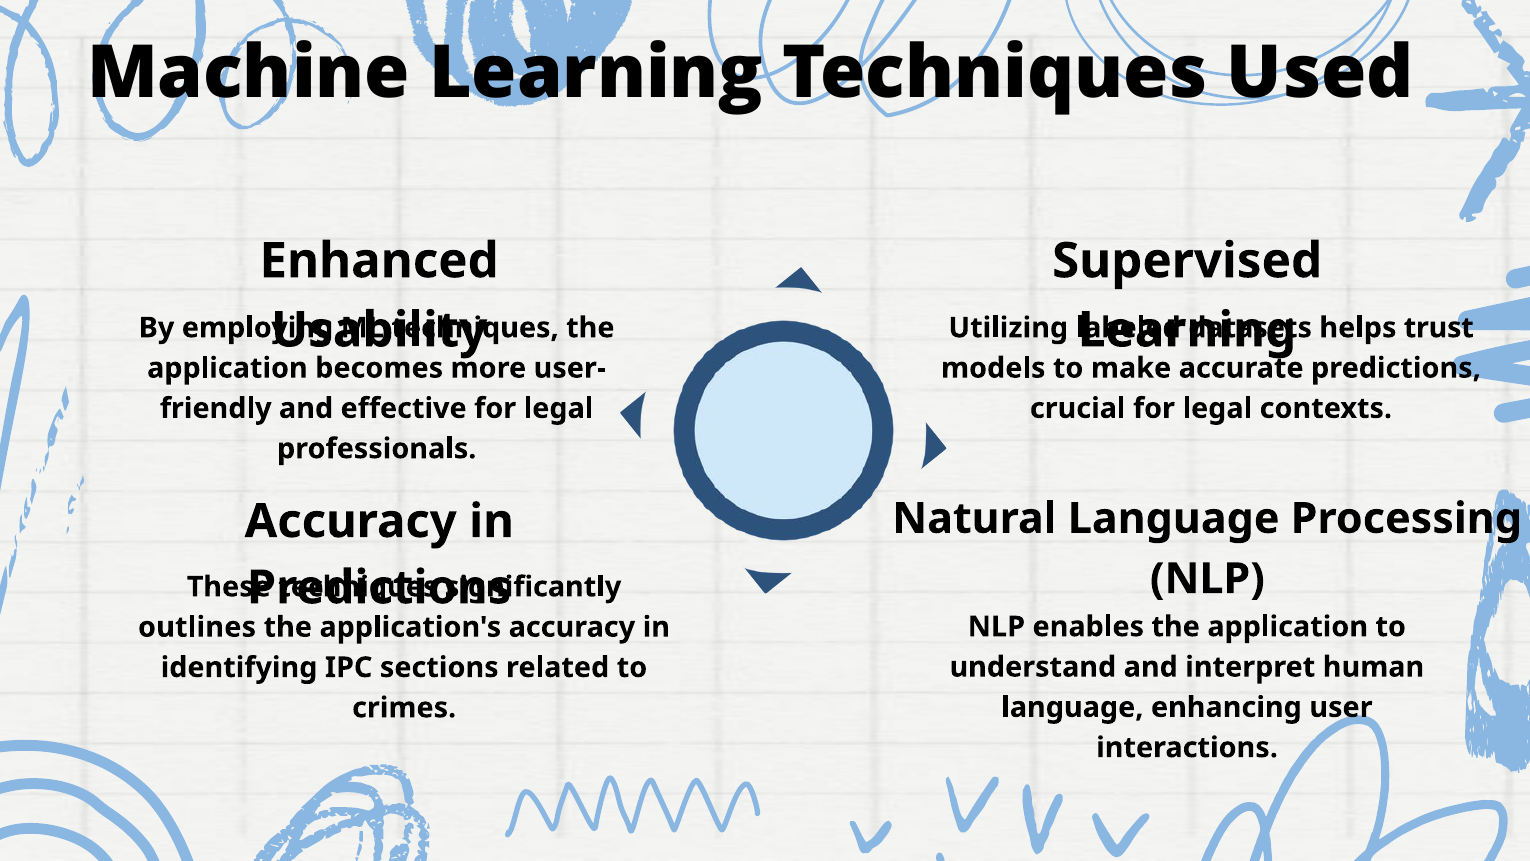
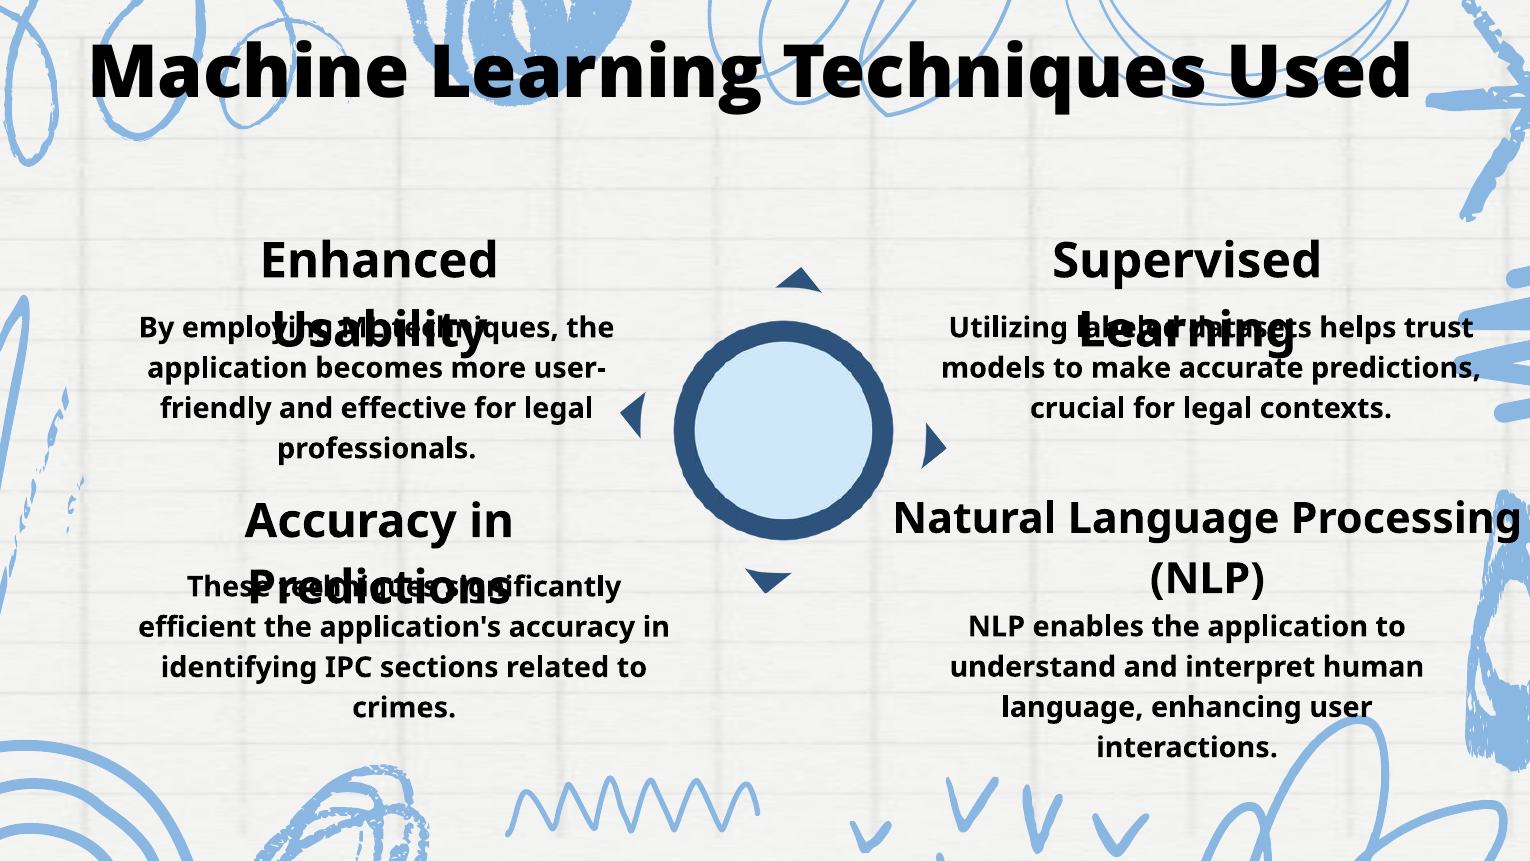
outlines: outlines -> efficient
